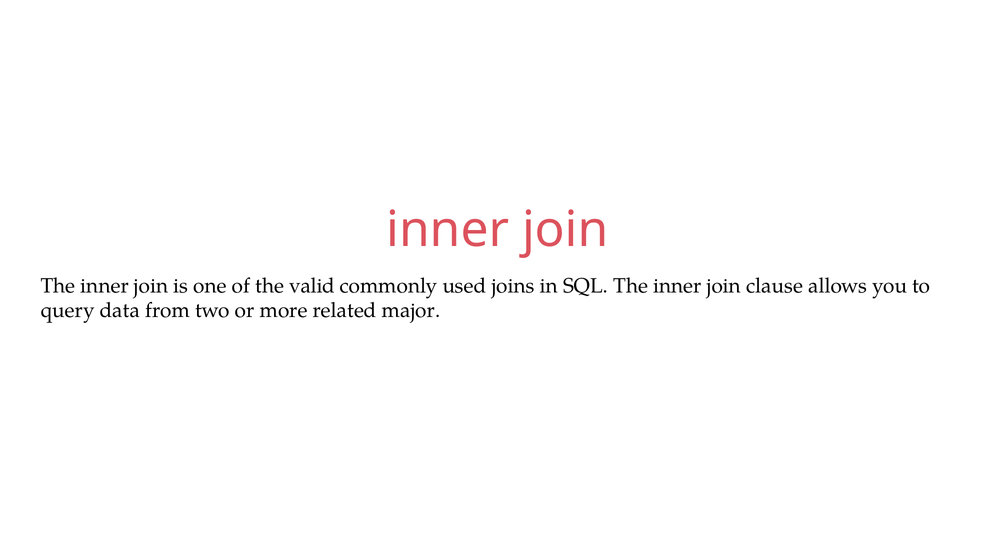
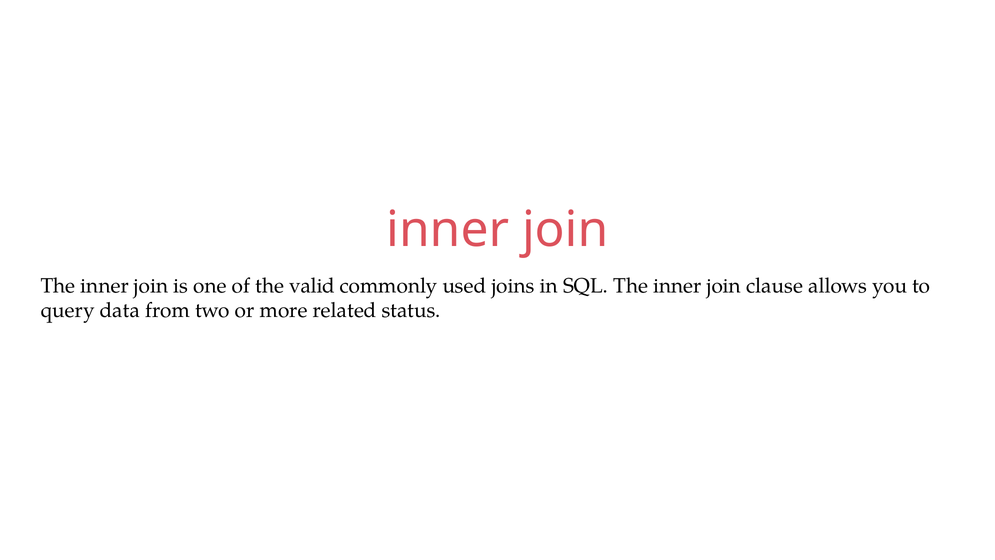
major: major -> status
